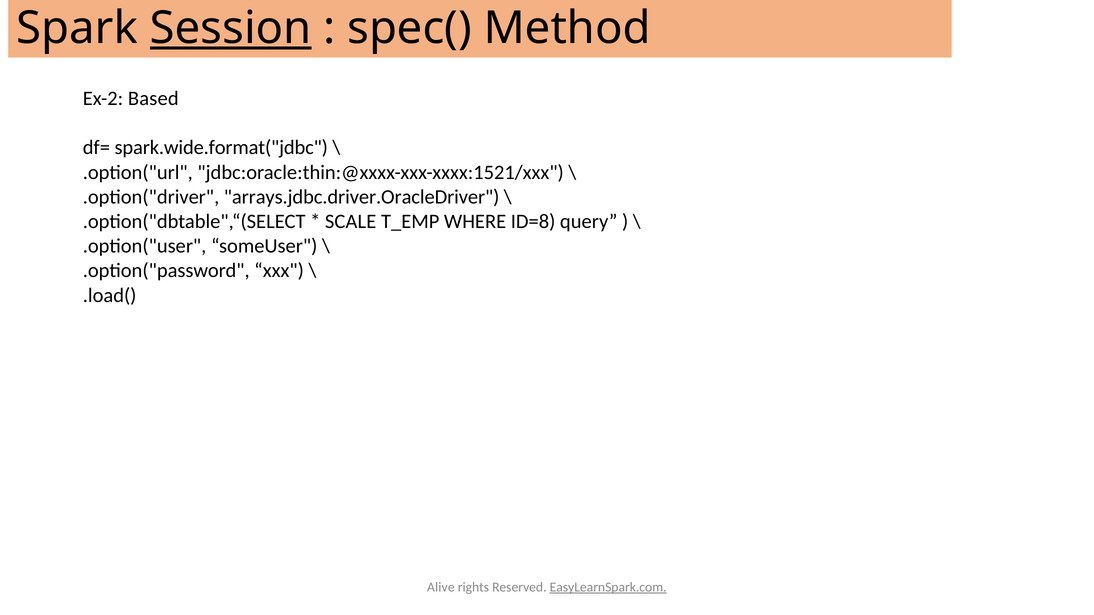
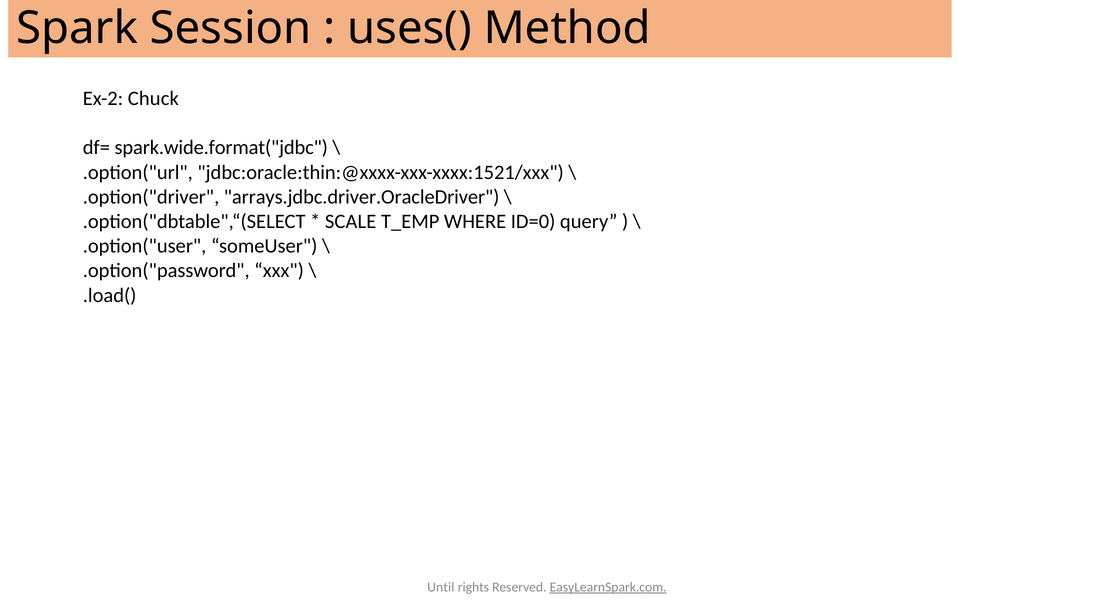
Session underline: present -> none
spec(: spec( -> uses(
Based: Based -> Chuck
ID=8: ID=8 -> ID=0
Alive: Alive -> Until
